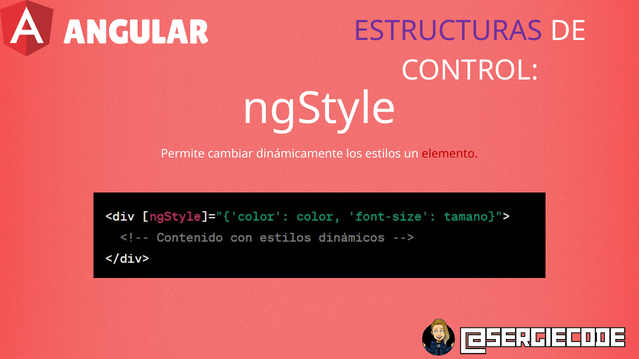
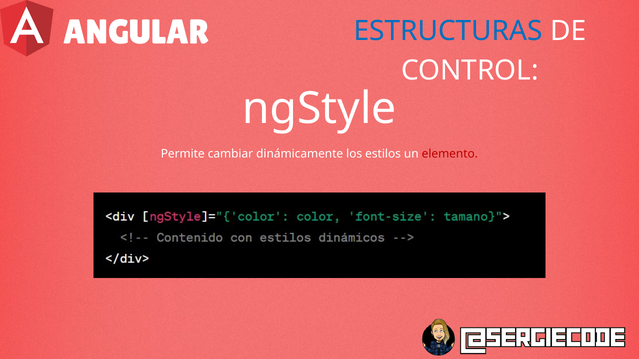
ESTRUCTURAS colour: purple -> blue
